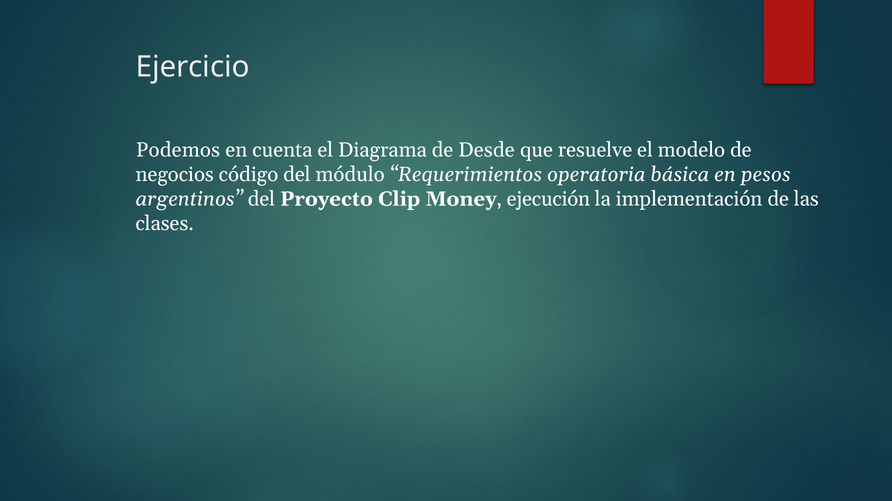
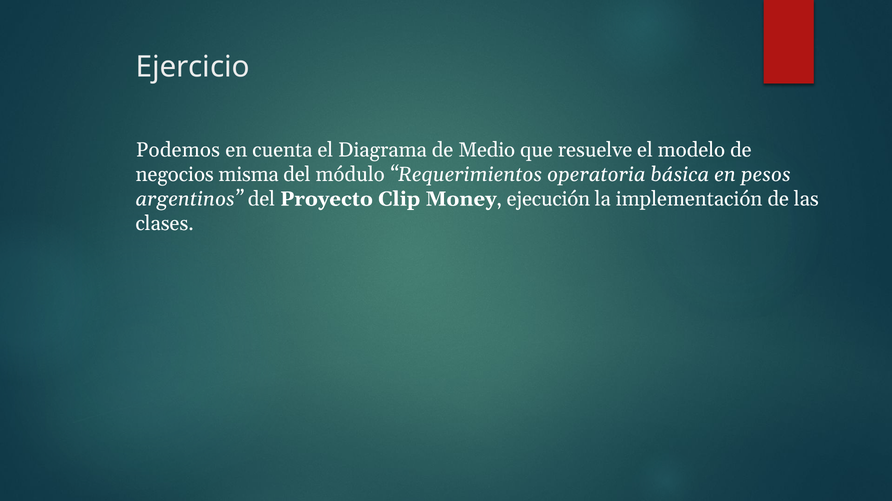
Desde: Desde -> Medio
código: código -> misma
